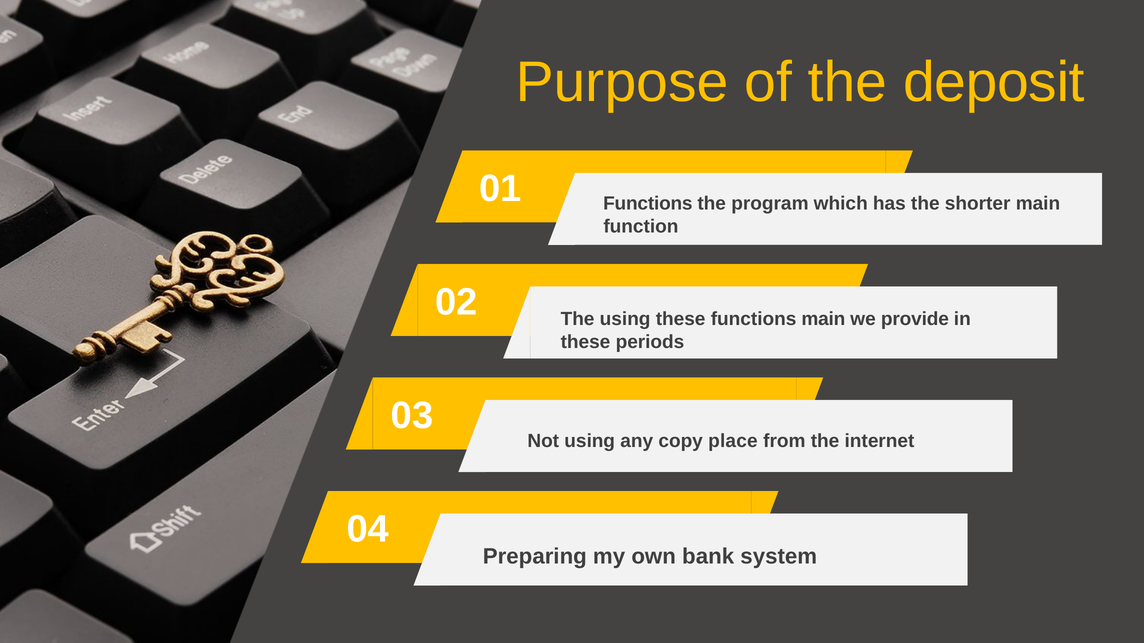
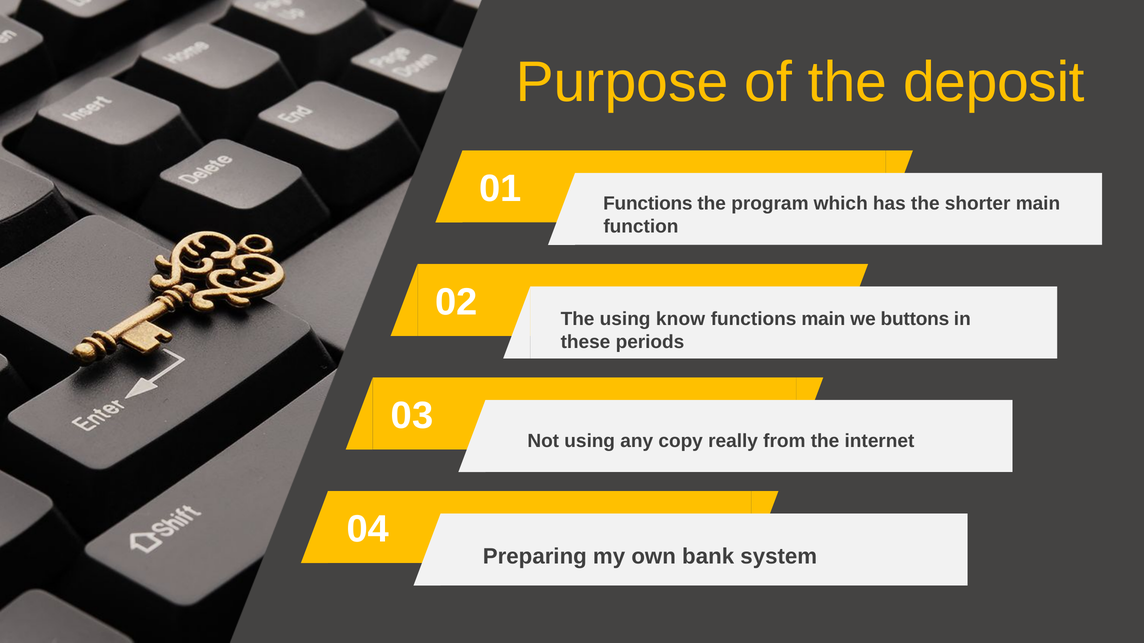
using these: these -> know
provide: provide -> buttons
place: place -> really
